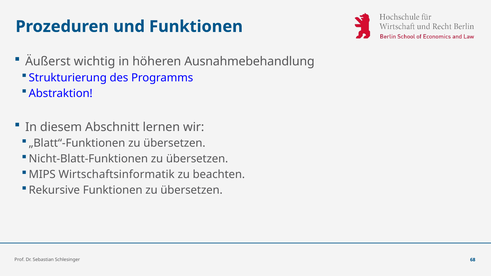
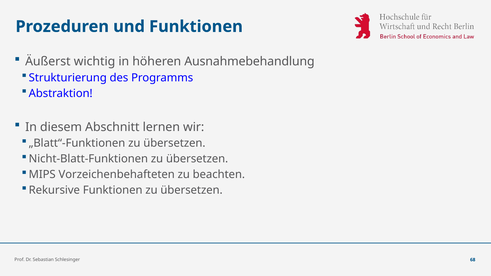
Wirtschaftsinformatik: Wirtschaftsinformatik -> Vorzeichenbehafteten
